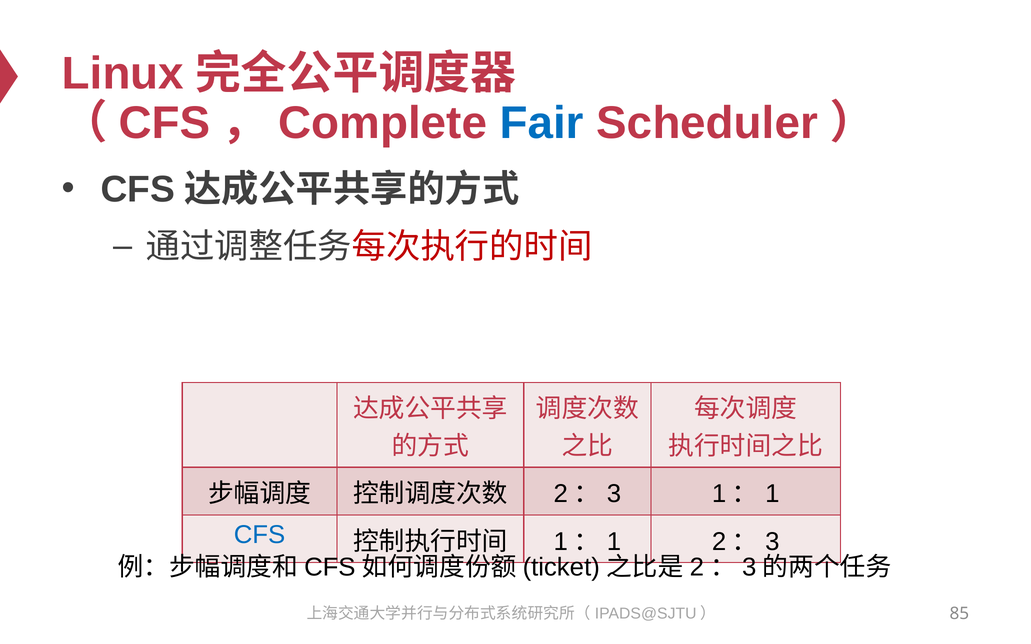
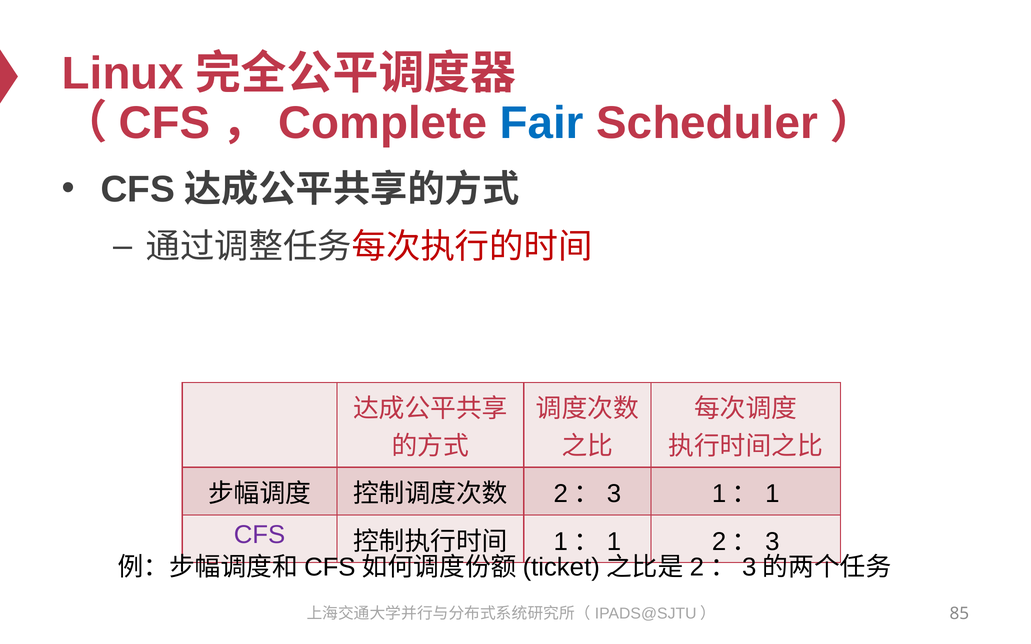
CFS at (259, 535) colour: blue -> purple
